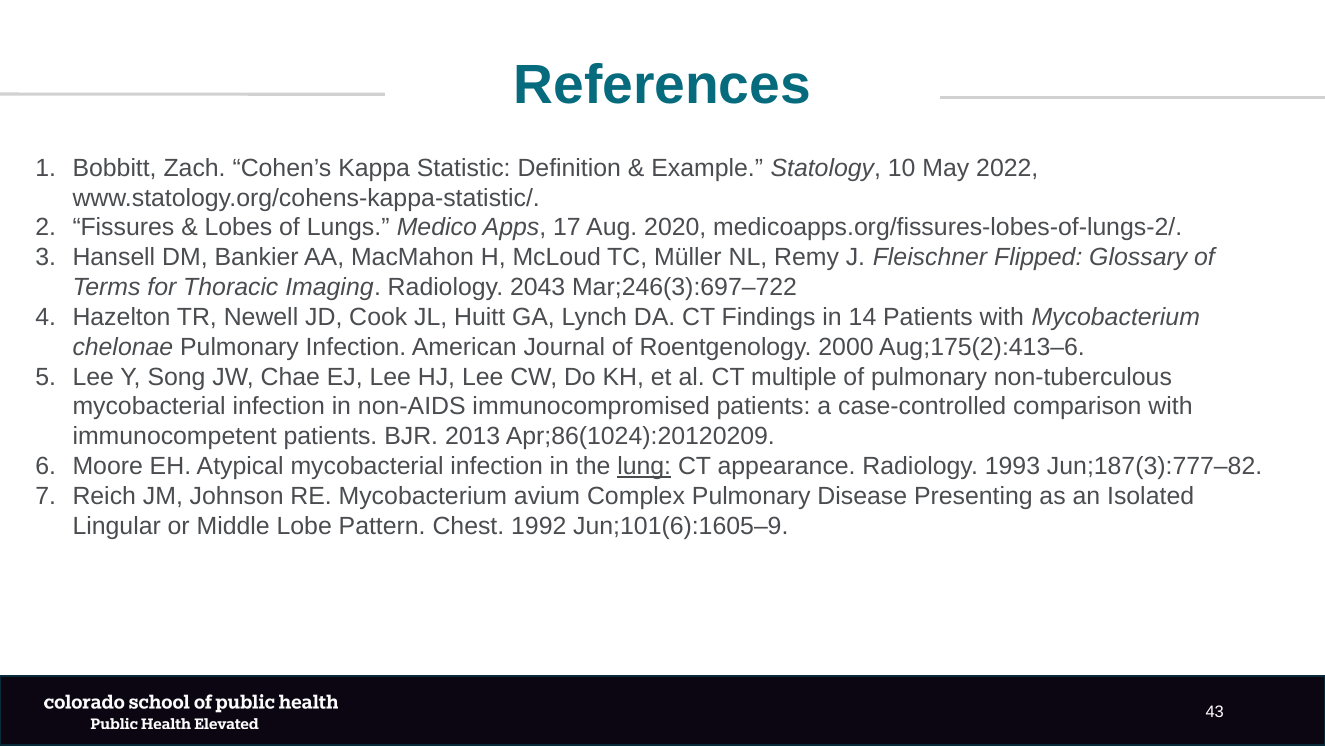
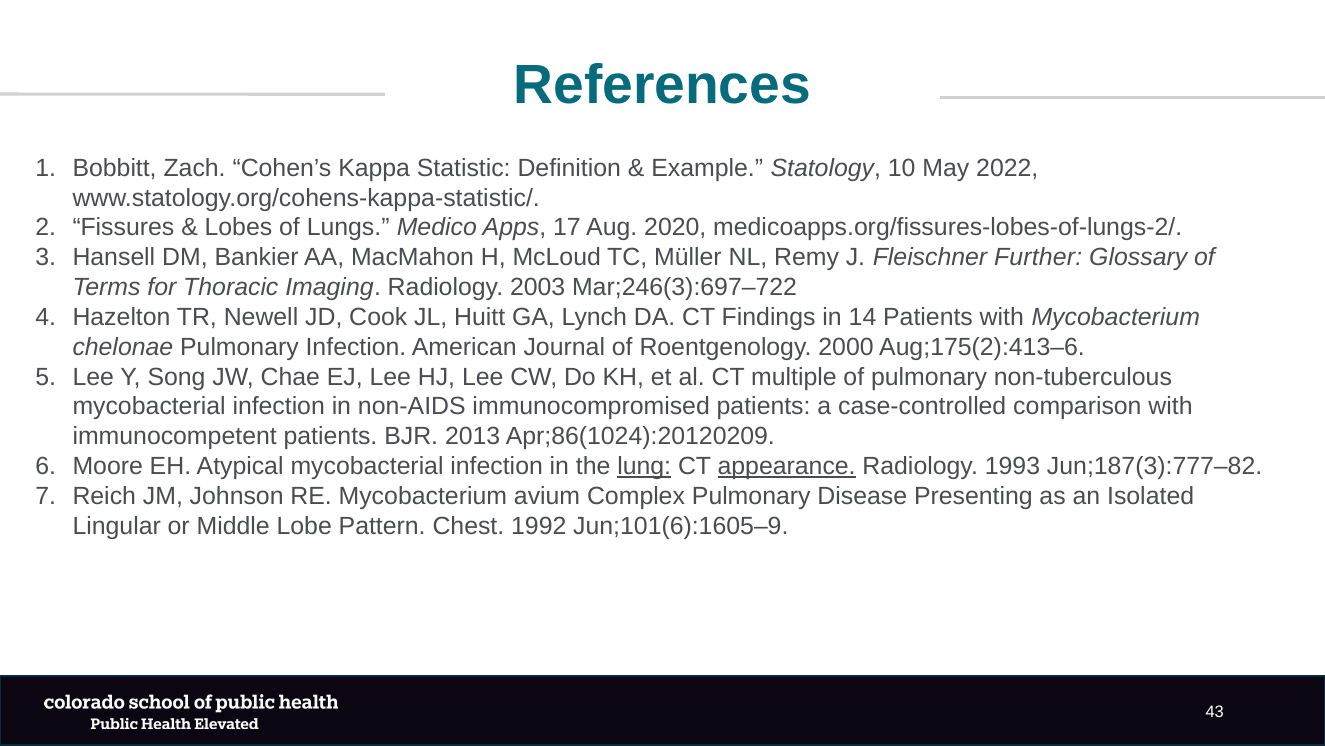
Flipped: Flipped -> Further
2043: 2043 -> 2003
appearance underline: none -> present
